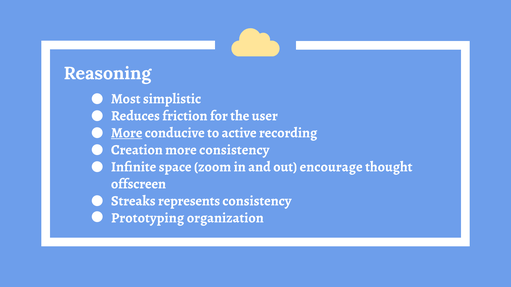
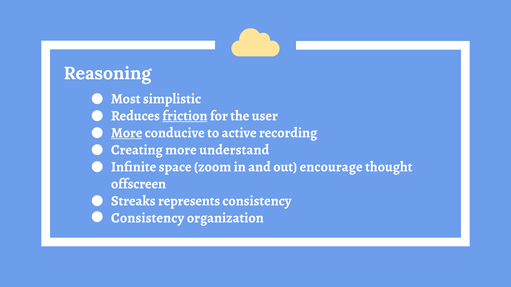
friction underline: none -> present
Creation: Creation -> Creating
more consistency: consistency -> understand
Prototyping at (148, 218): Prototyping -> Consistency
